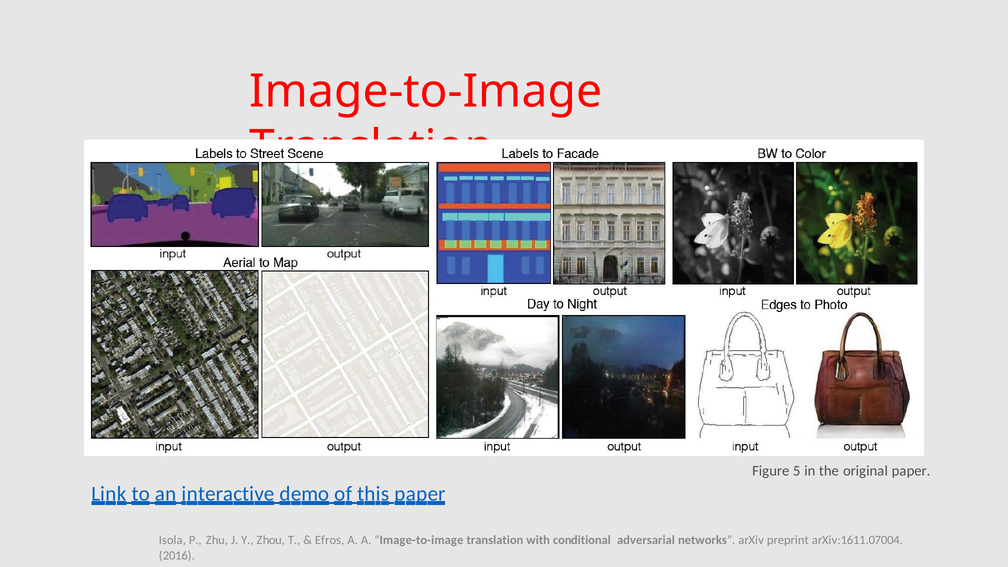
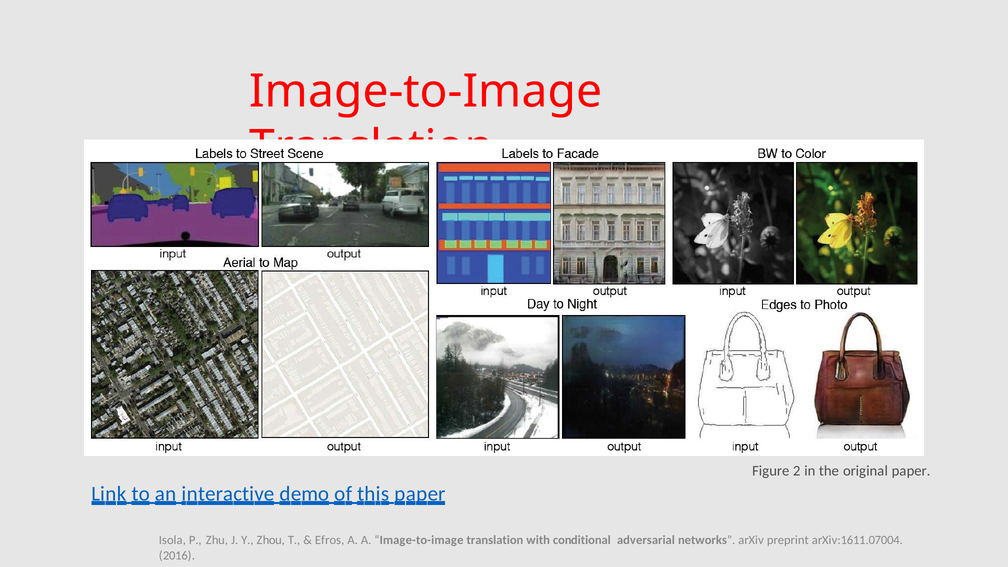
5: 5 -> 2
